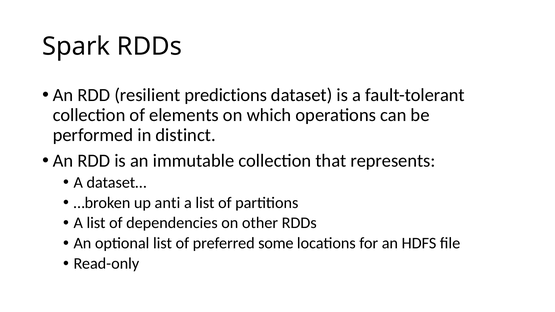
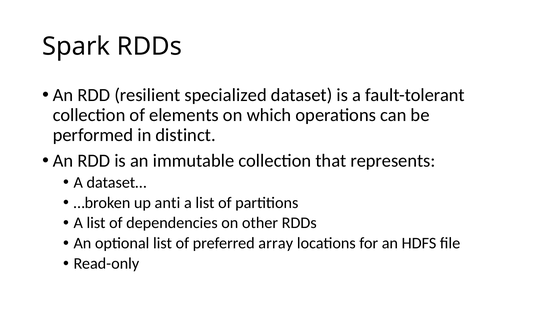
predictions: predictions -> specialized
some: some -> array
